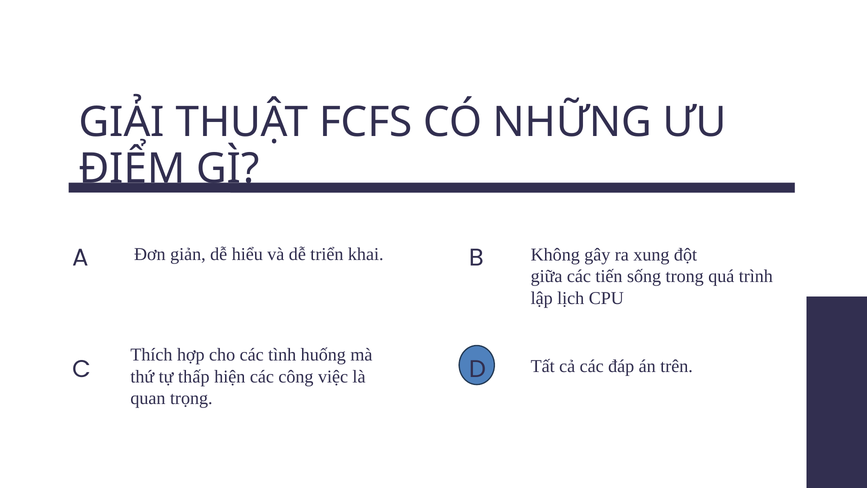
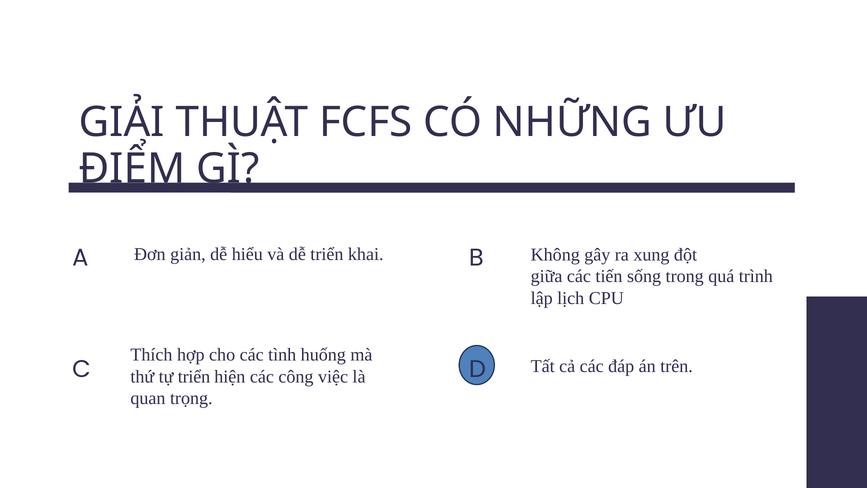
tự thấp: thấp -> triển
